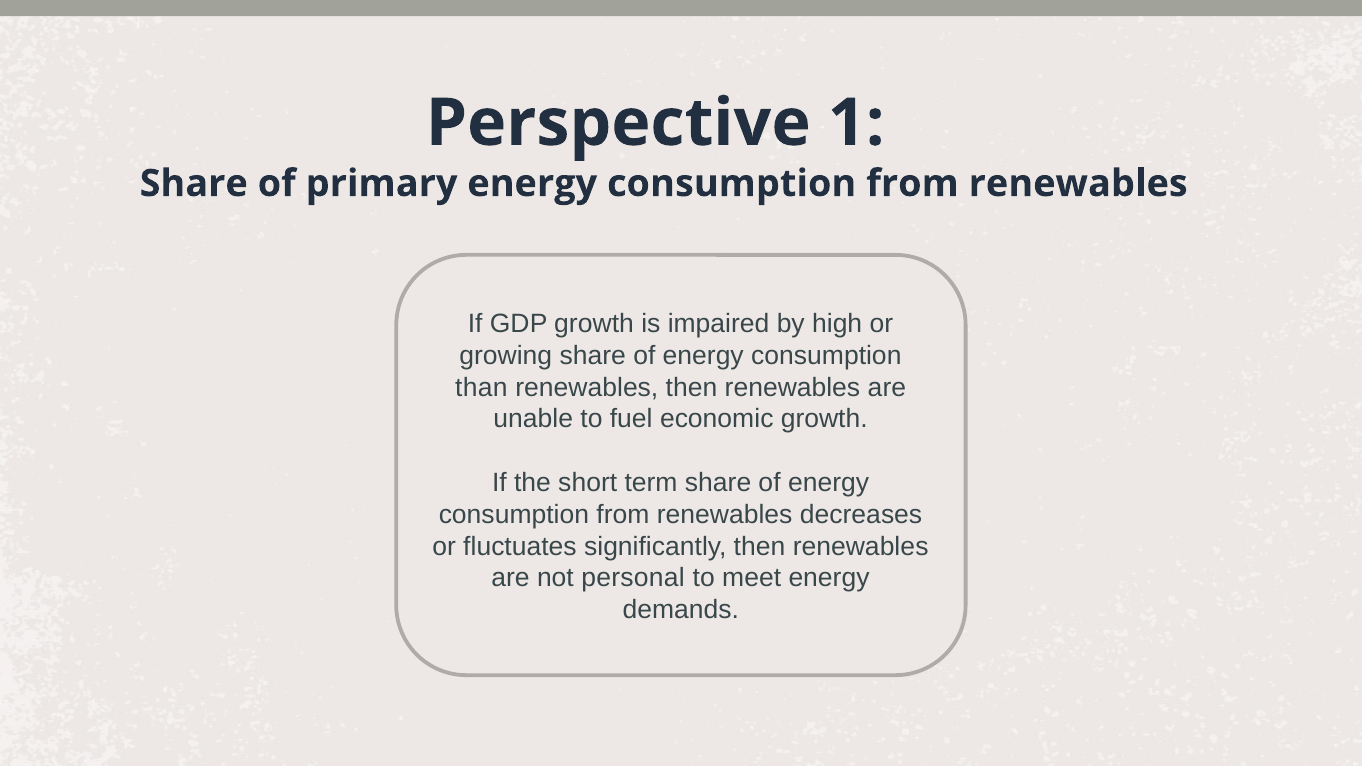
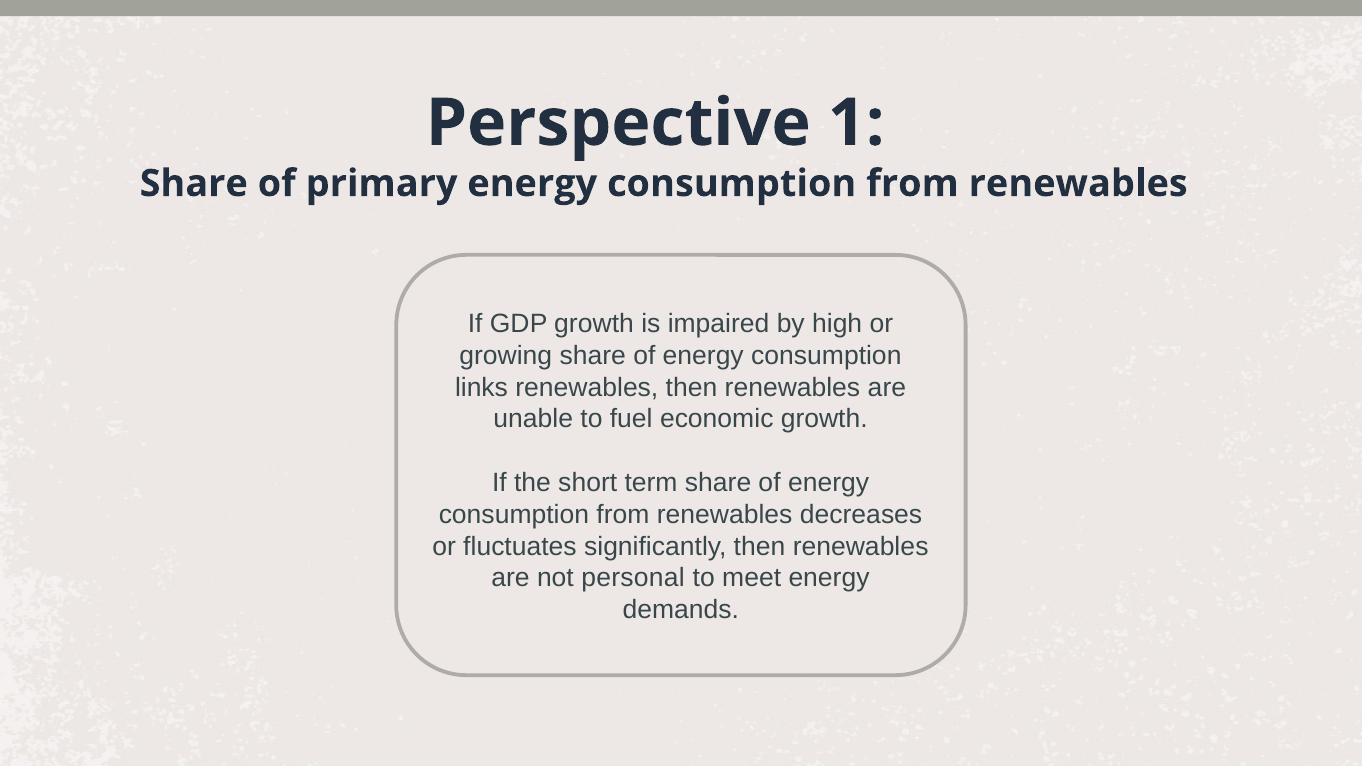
than: than -> links
